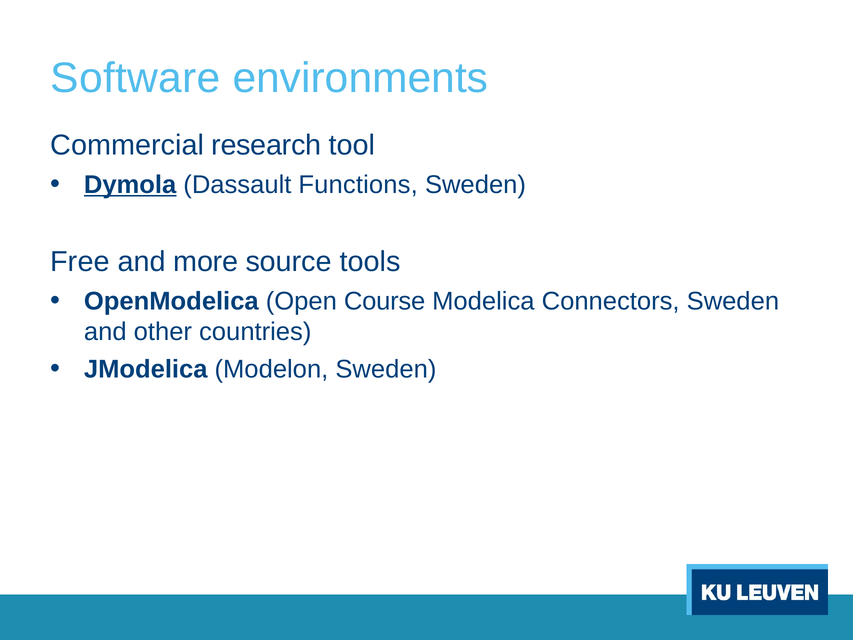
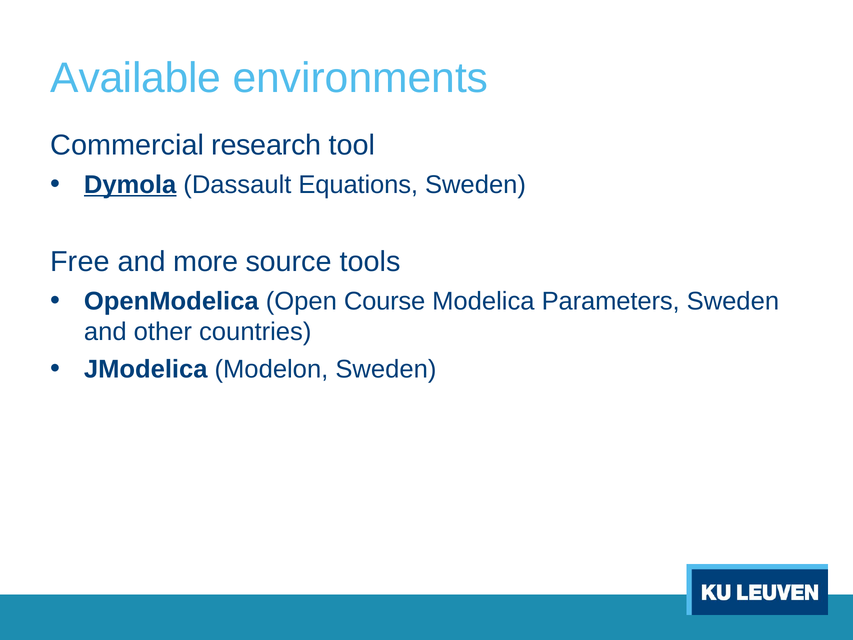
Software: Software -> Available
Functions: Functions -> Equations
Connectors: Connectors -> Parameters
